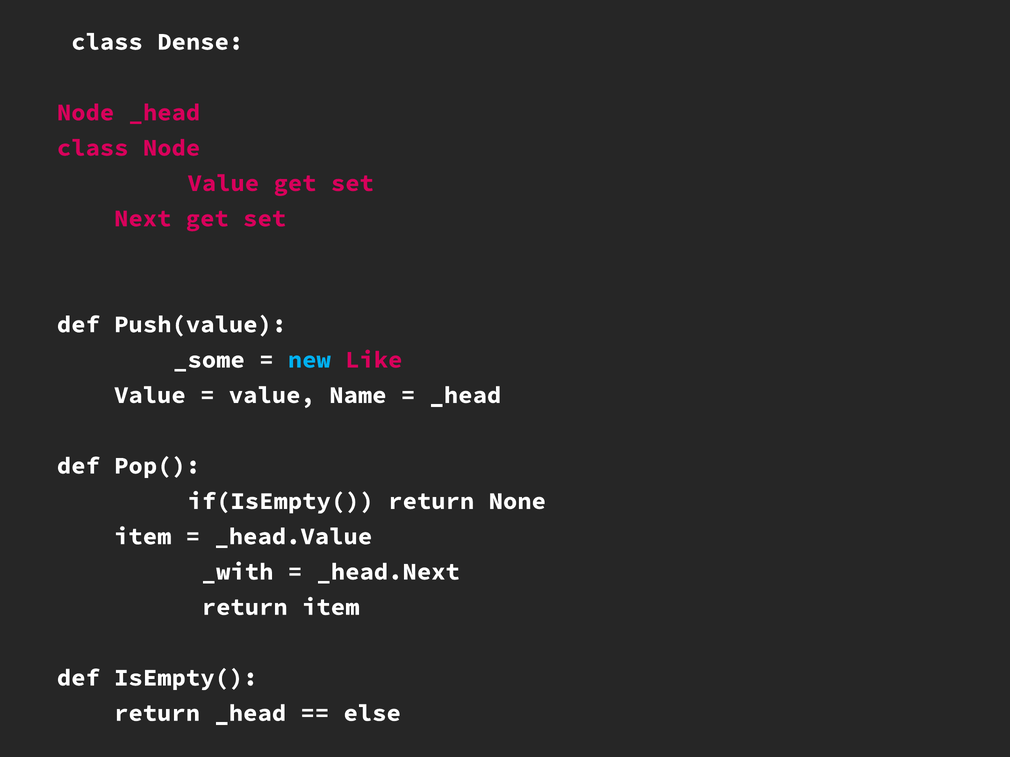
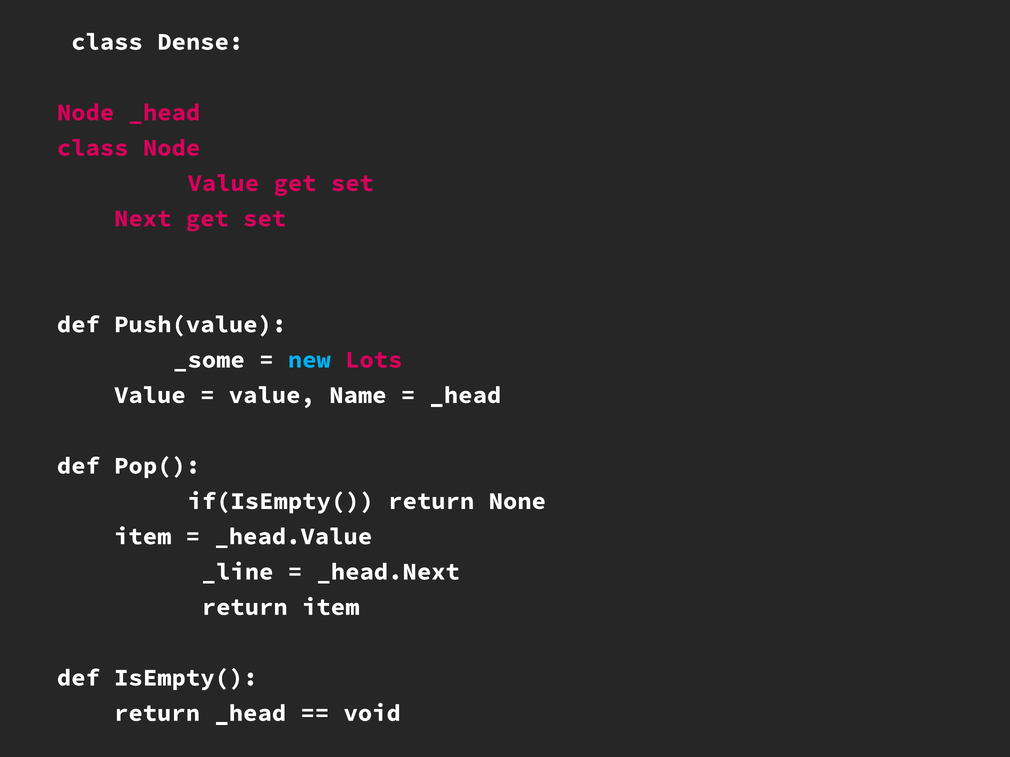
Like: Like -> Lots
_with: _with -> _line
else: else -> void
